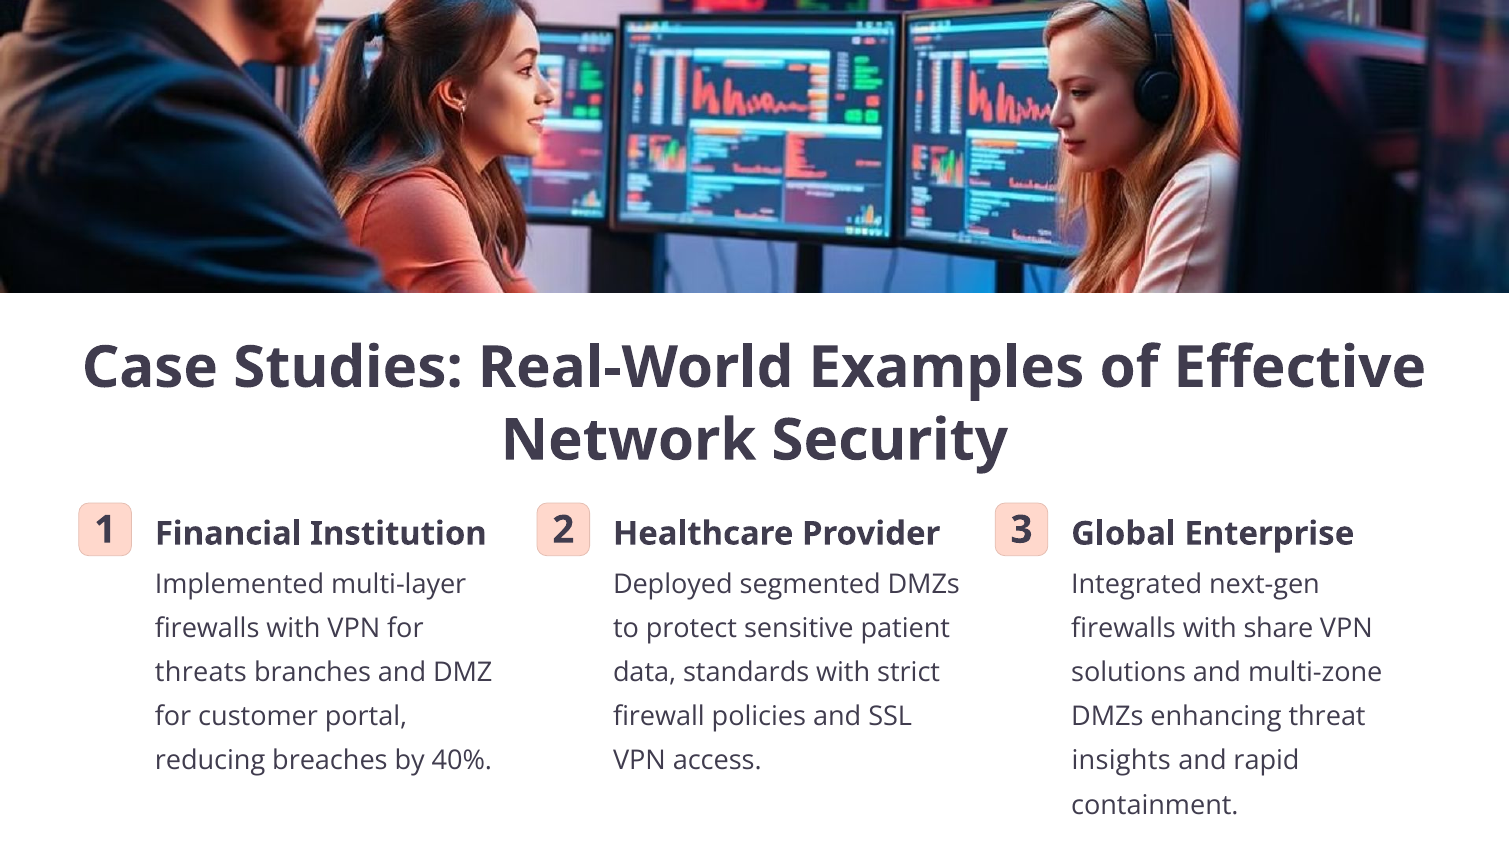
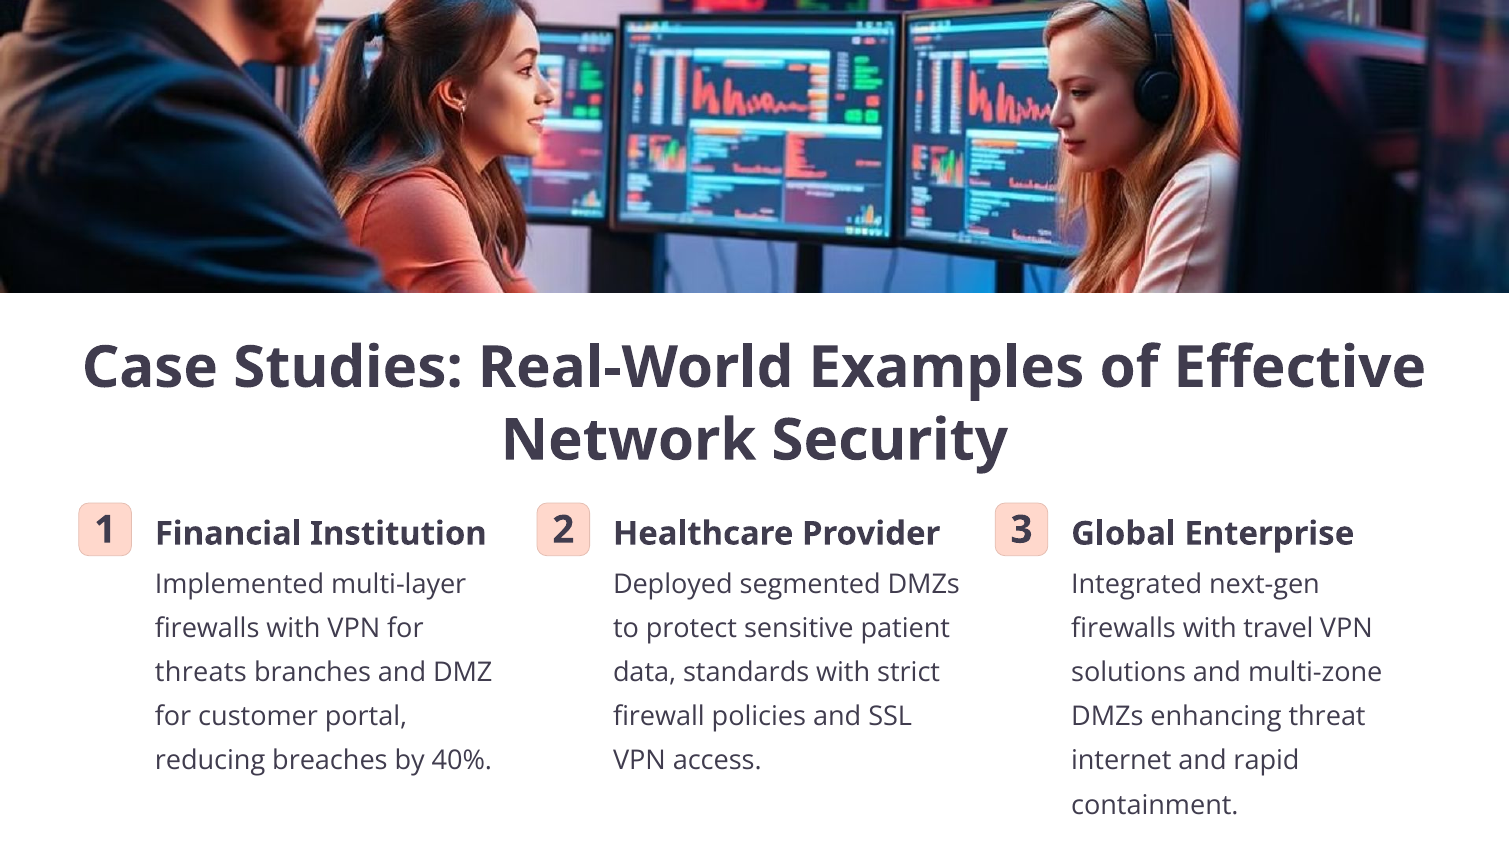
share: share -> travel
insights: insights -> internet
